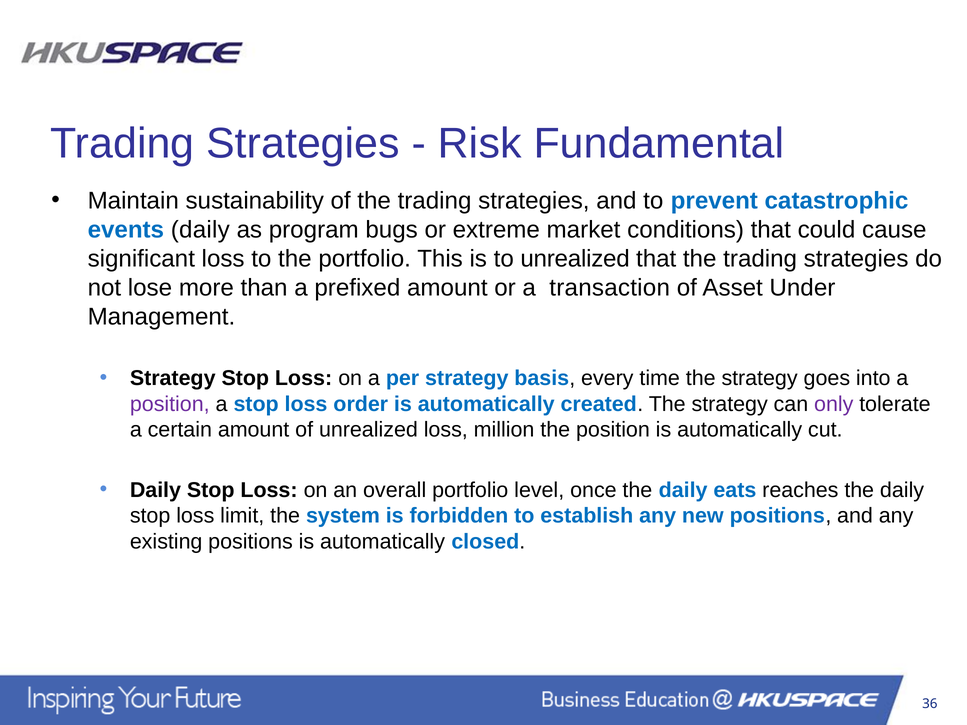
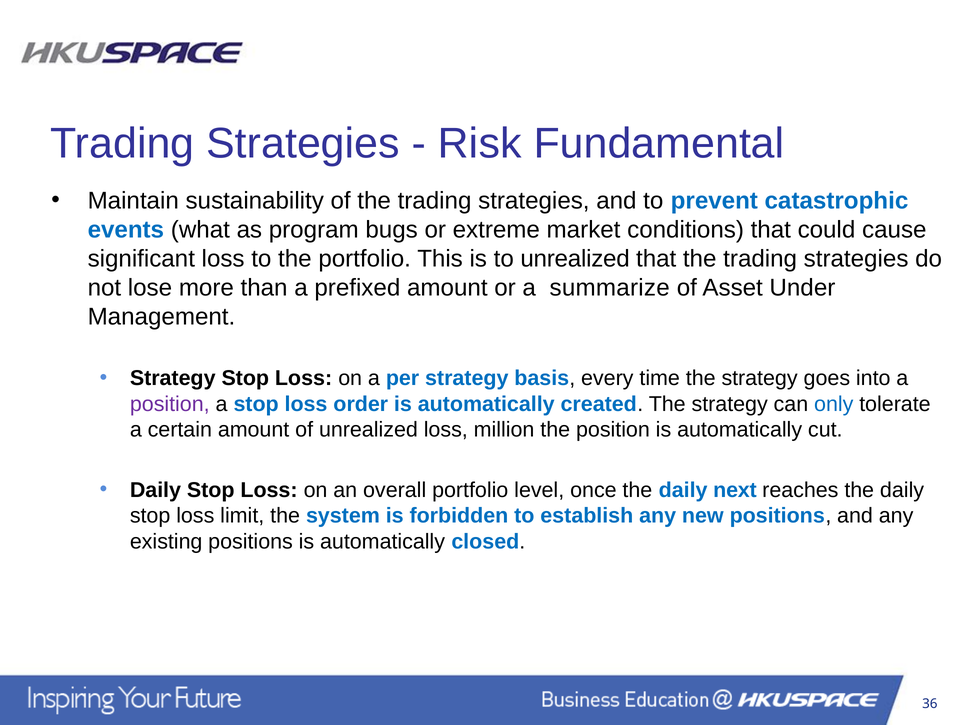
events daily: daily -> what
transaction: transaction -> summarize
only colour: purple -> blue
eats: eats -> next
